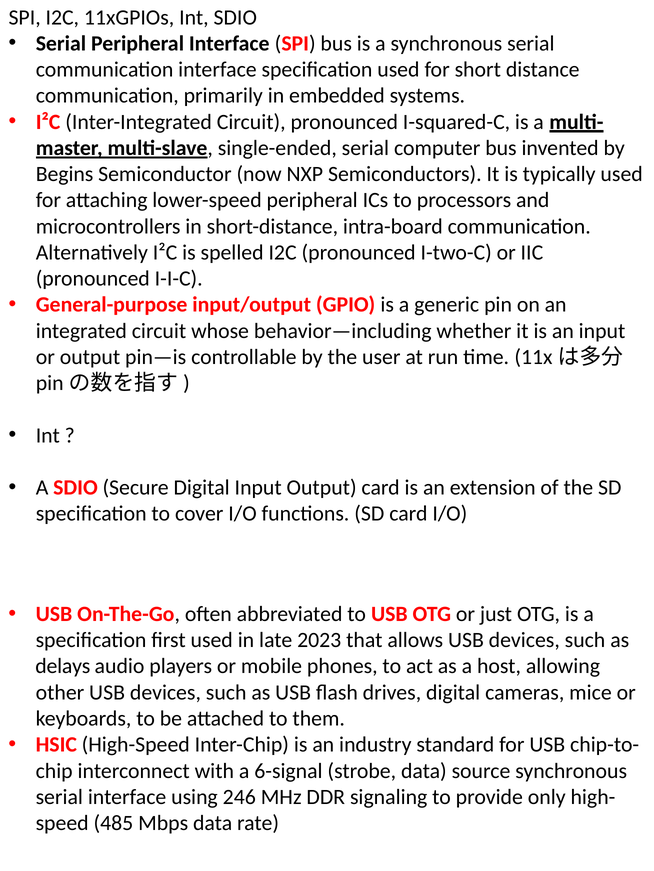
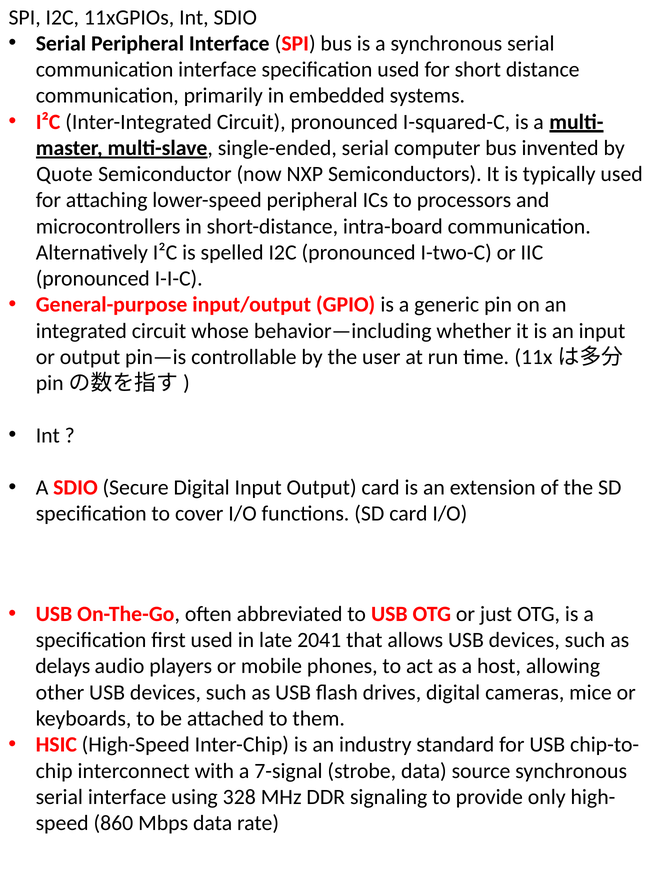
Begins: Begins -> Quote
2023: 2023 -> 2041
6-signal: 6-signal -> 7-signal
246: 246 -> 328
485: 485 -> 860
